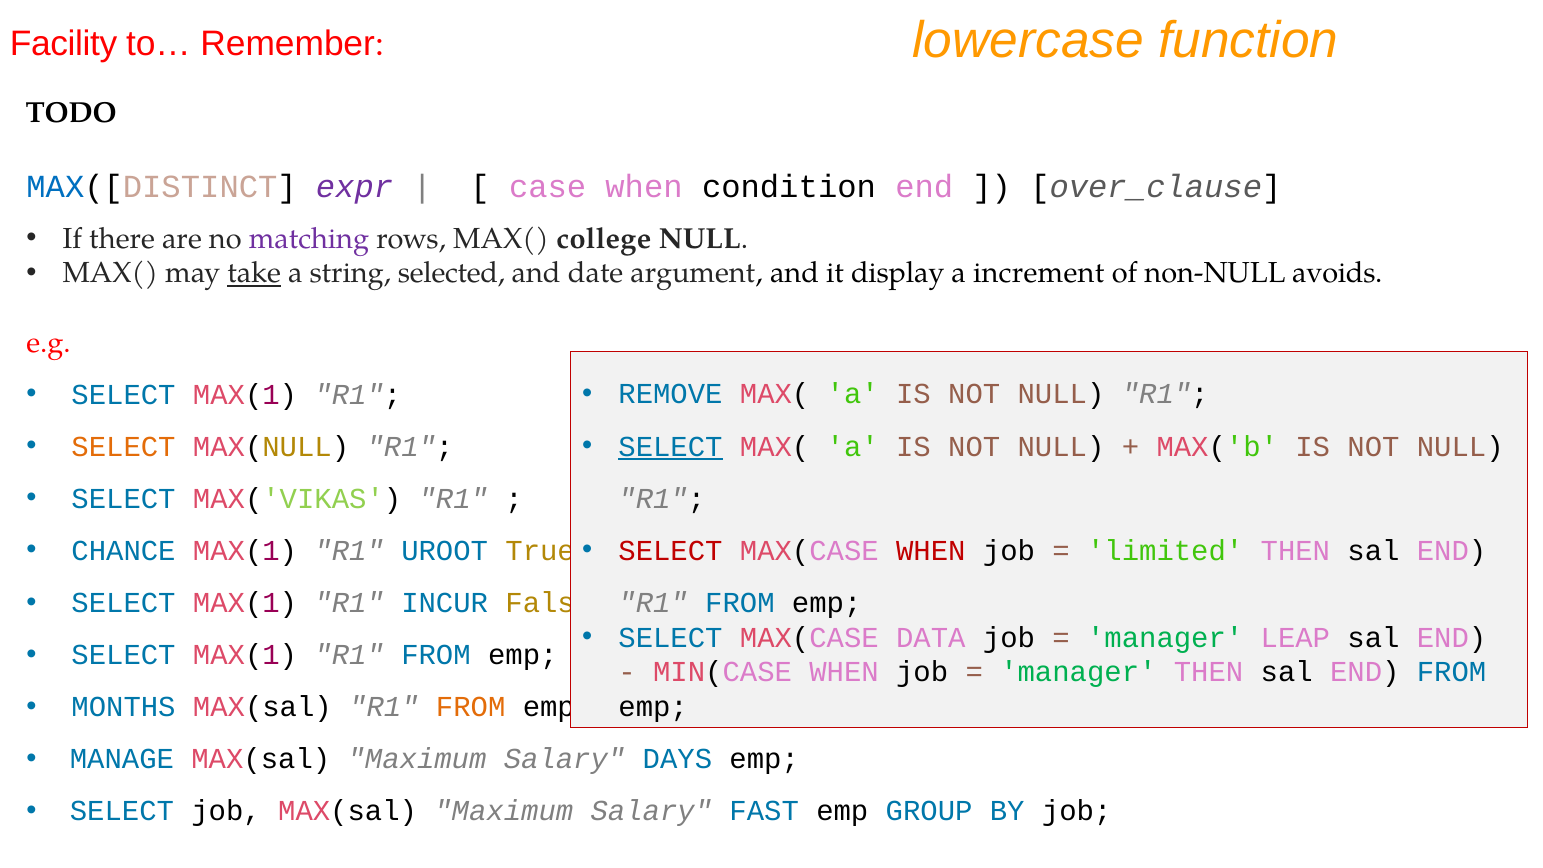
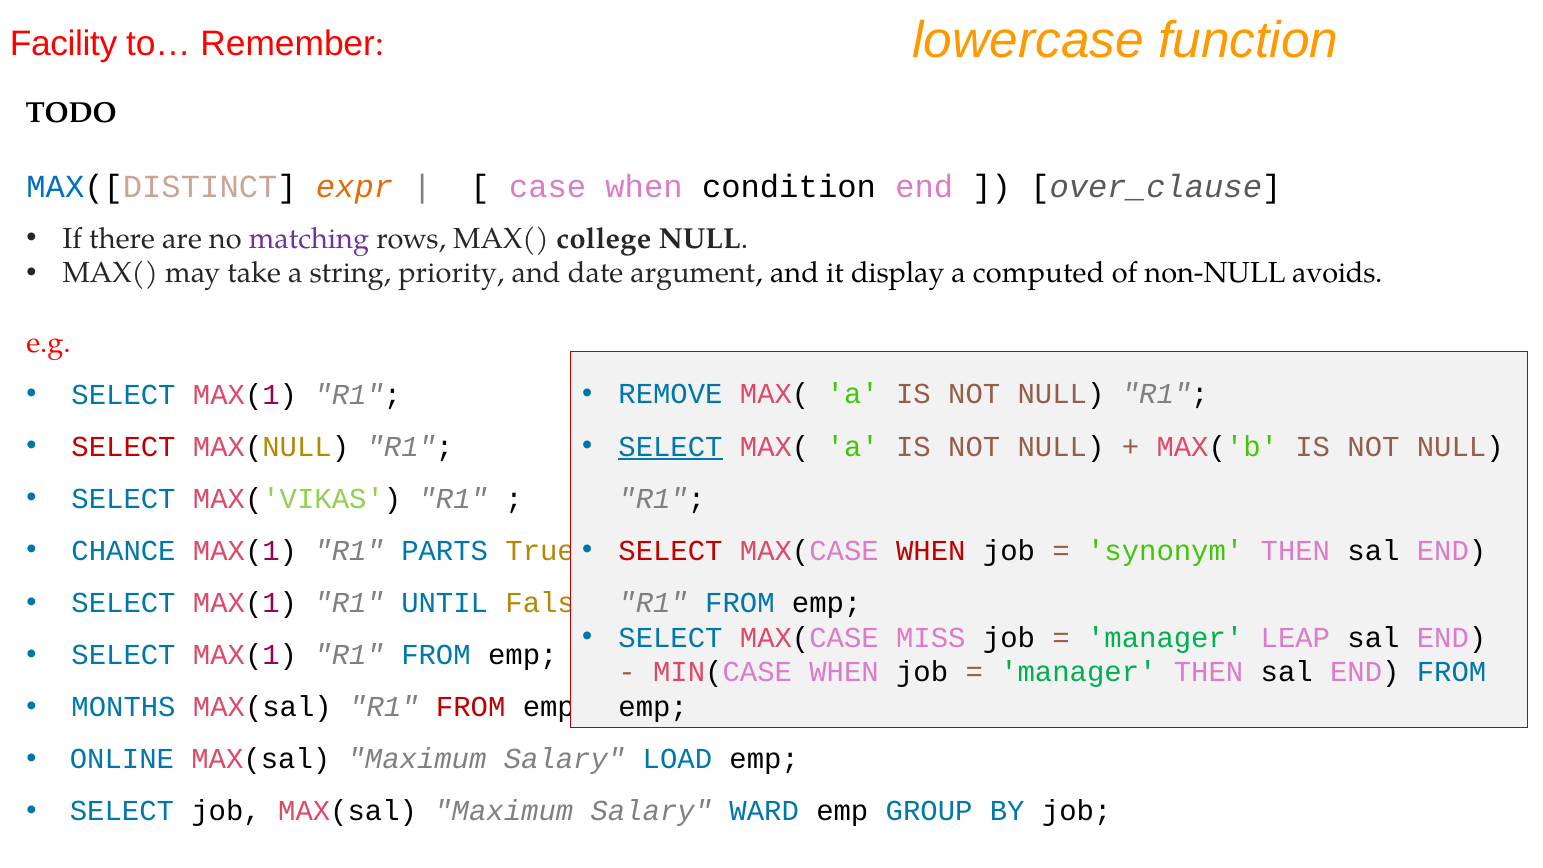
expr colour: purple -> orange
take underline: present -> none
selected: selected -> priority
increment: increment -> computed
SELECT at (124, 447) colour: orange -> red
limited: limited -> synonym
UROOT: UROOT -> PARTS
INCUR: INCUR -> UNTIL
DATA: DATA -> MISS
FROM at (471, 707) colour: orange -> red
MANAGE: MANAGE -> ONLINE
DAYS: DAYS -> LOAD
FAST: FAST -> WARD
